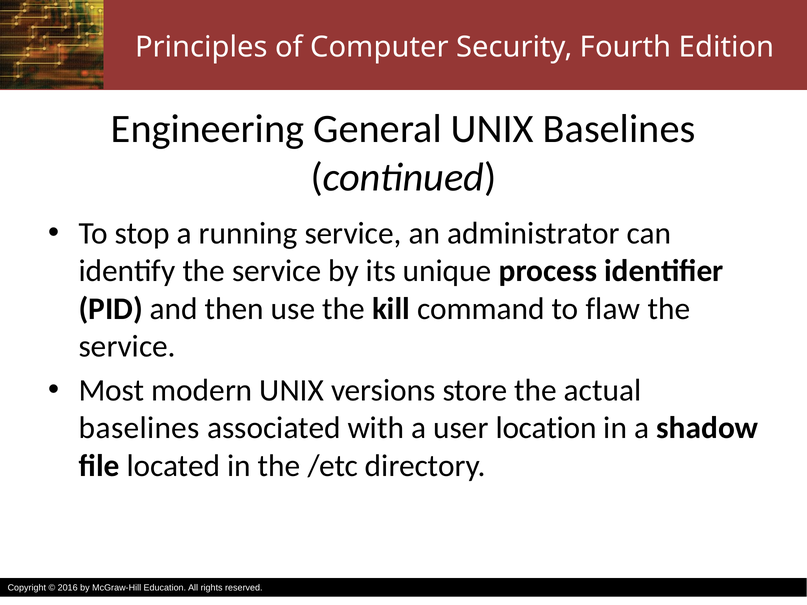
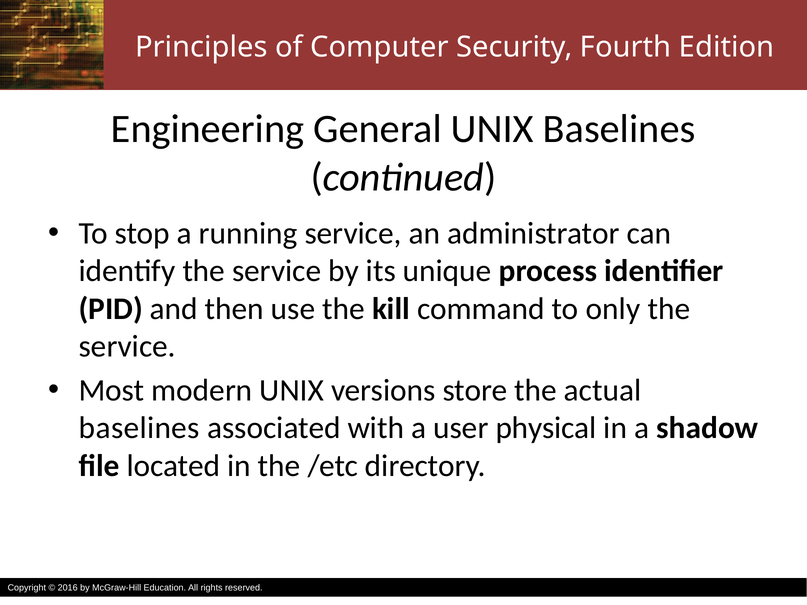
flaw: flaw -> only
location: location -> physical
